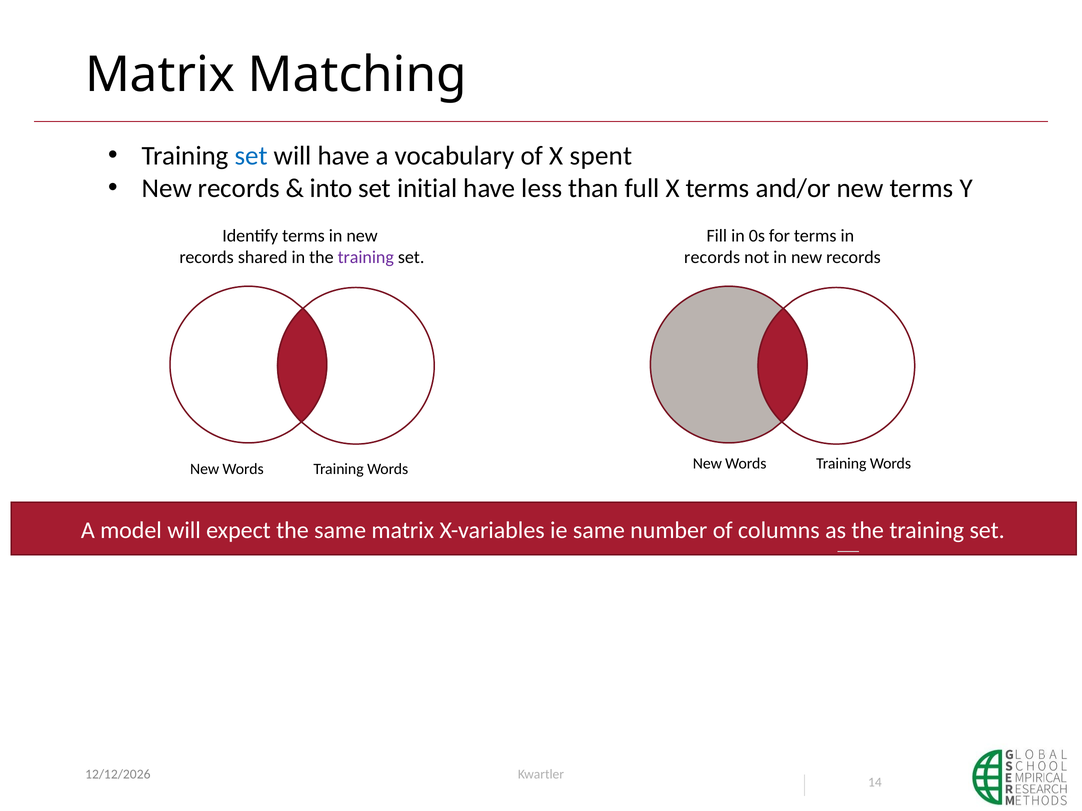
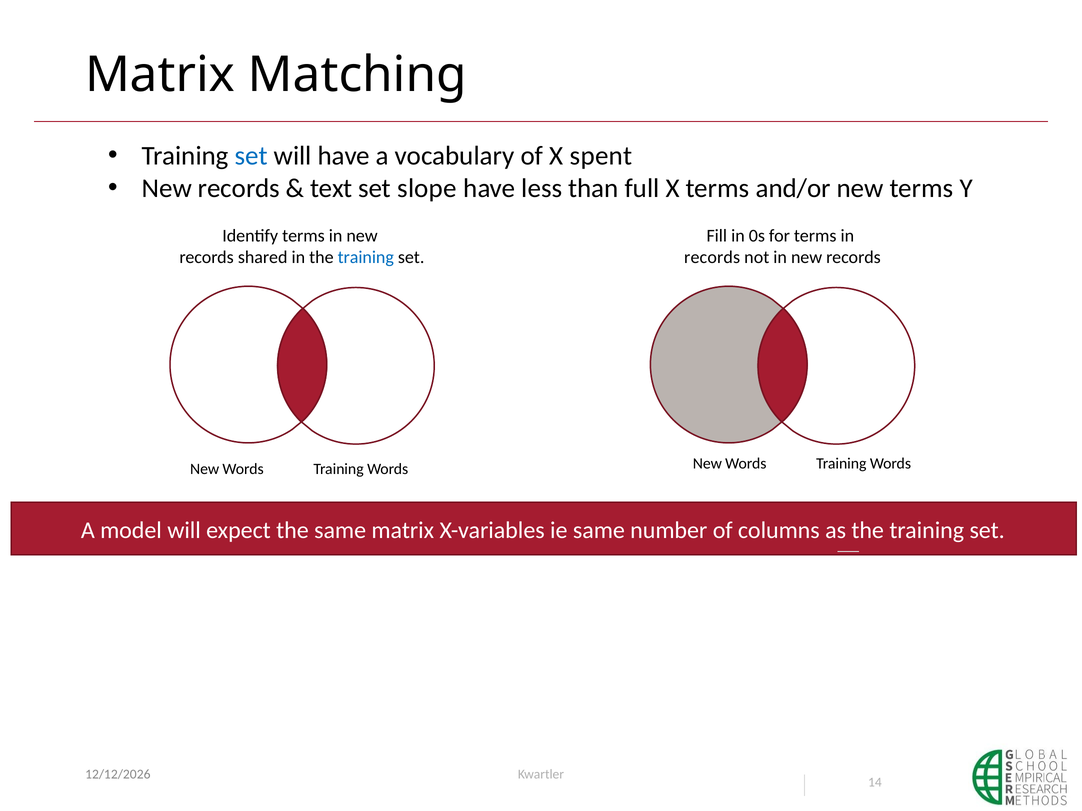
into: into -> text
initial: initial -> slope
training at (366, 257) colour: purple -> blue
